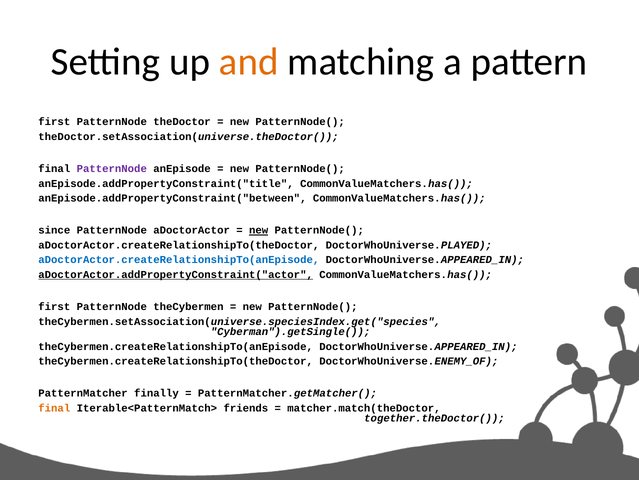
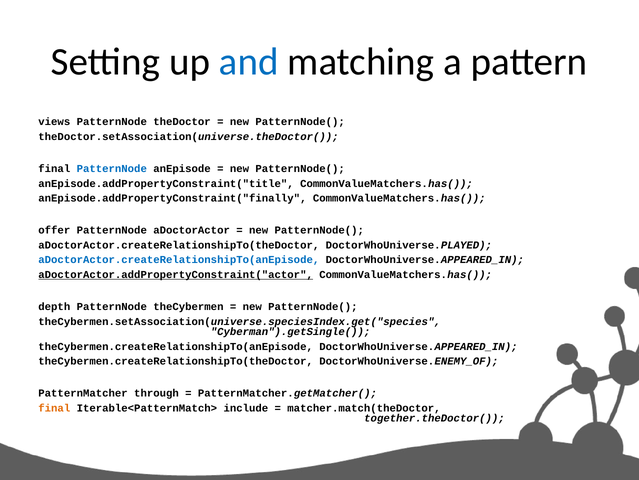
and colour: orange -> blue
first at (54, 122): first -> views
PatternNode at (112, 169) colour: purple -> blue
anEpisode.addPropertyConstraint("between: anEpisode.addPropertyConstraint("between -> anEpisode.addPropertyConstraint("finally
since: since -> offer
new at (259, 230) underline: present -> none
first at (54, 306): first -> depth
finally: finally -> through
friends: friends -> include
